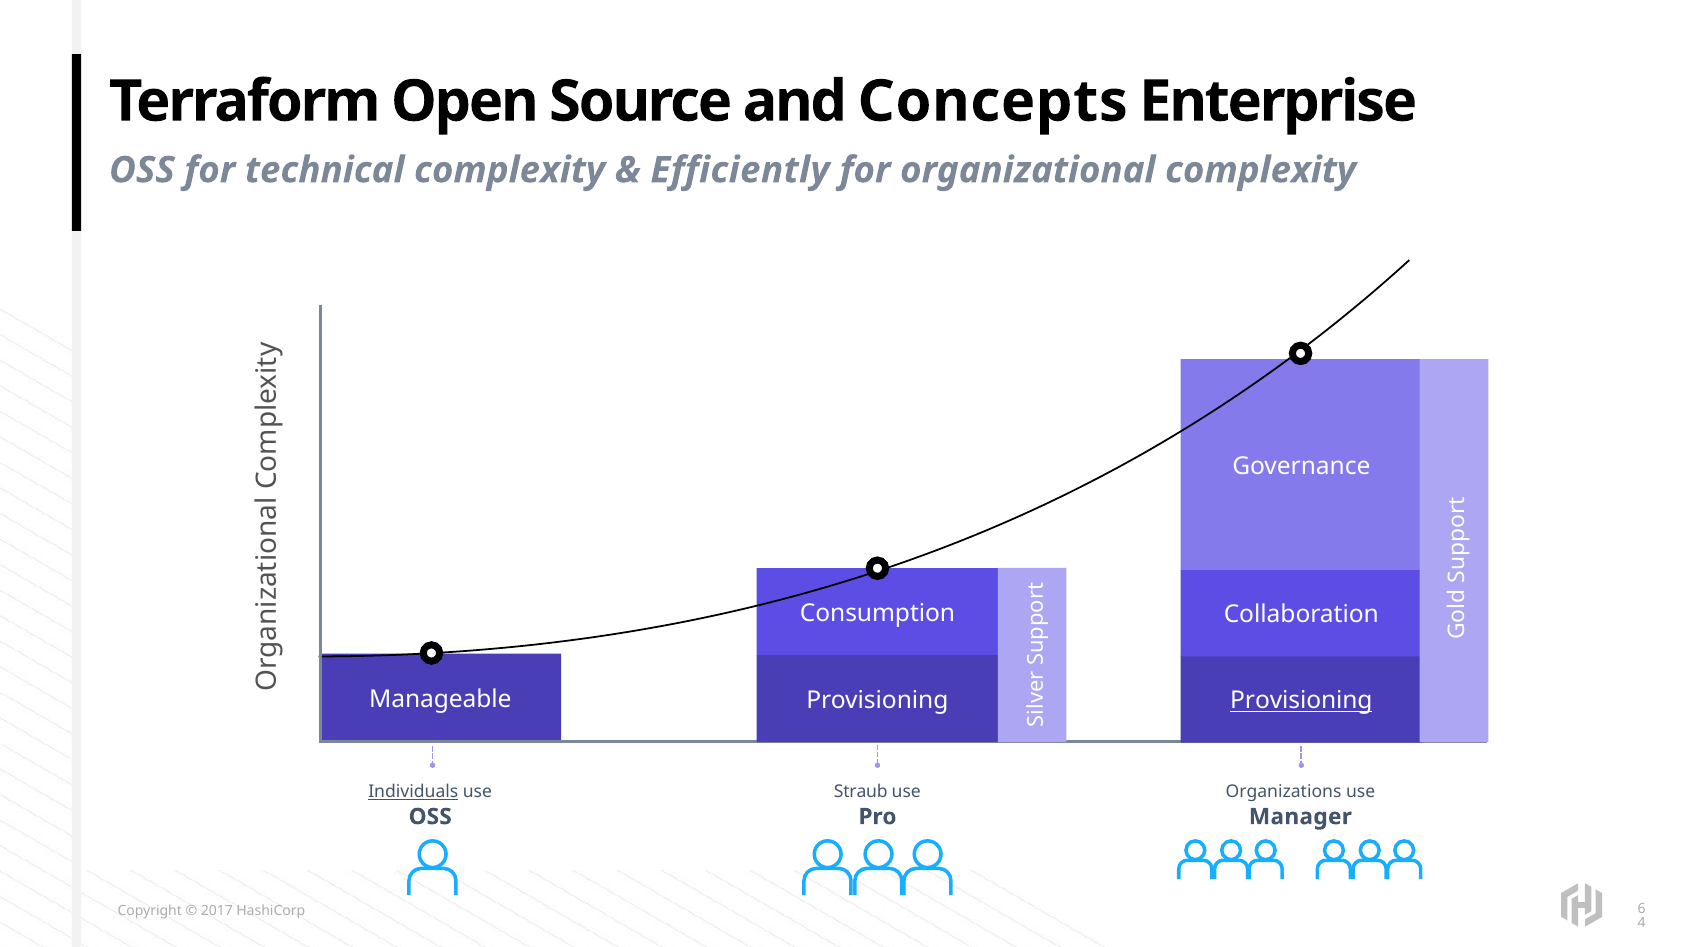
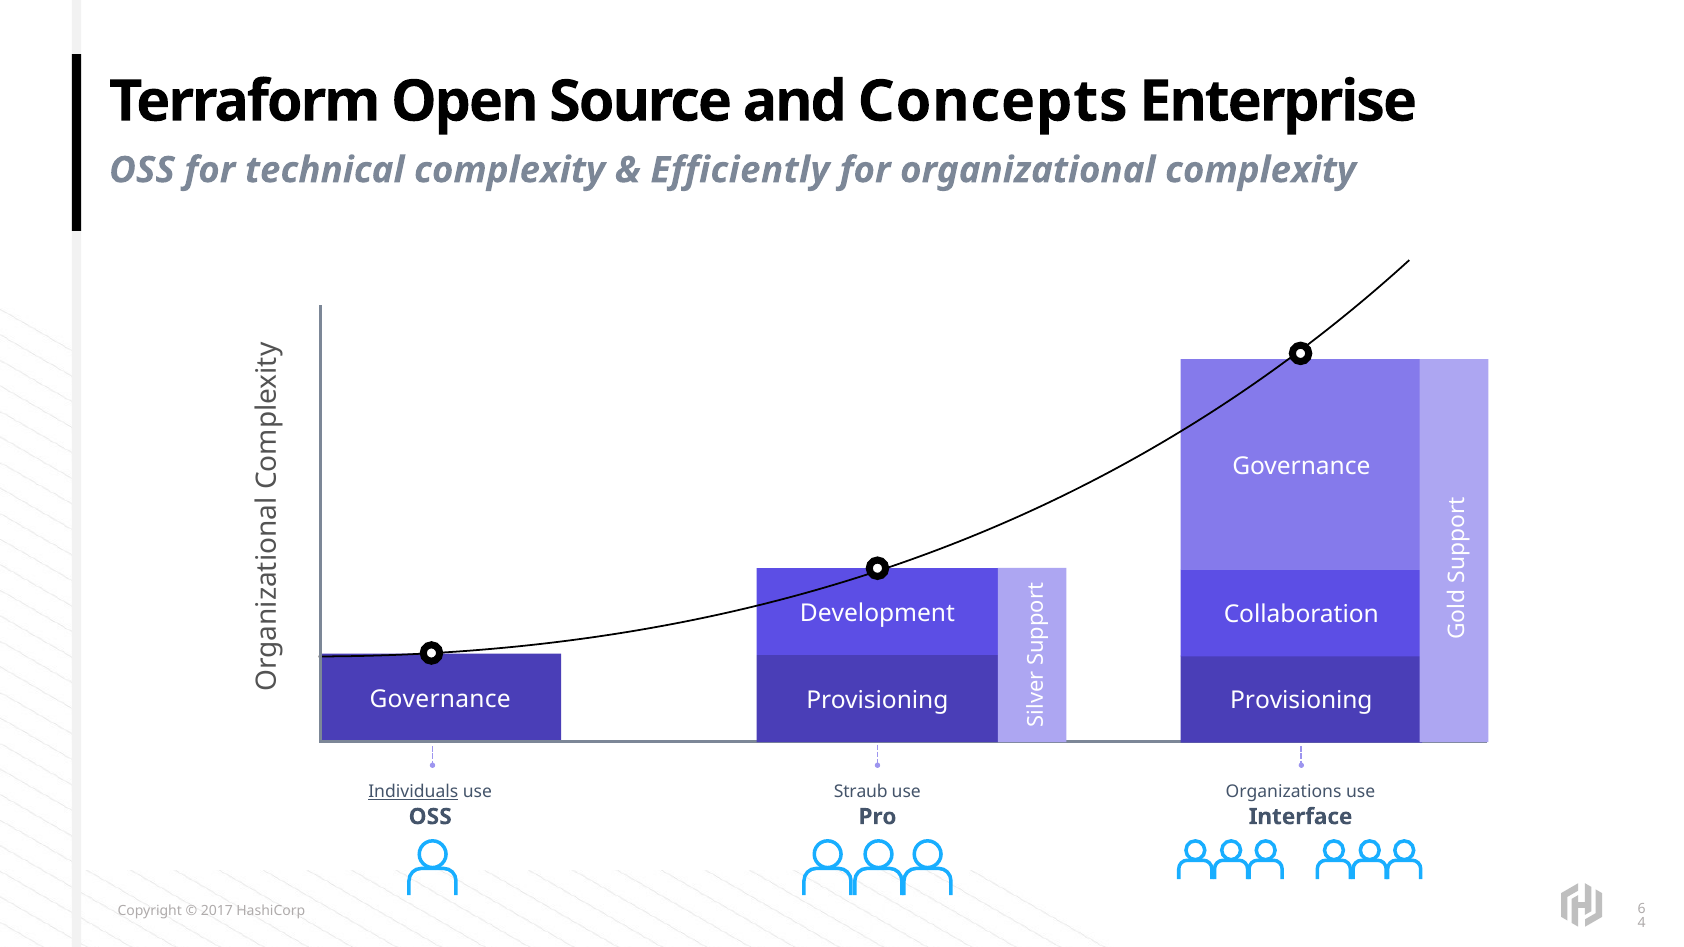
Consumption: Consumption -> Development
Manageable at (440, 699): Manageable -> Governance
Provisioning at (1301, 701) underline: present -> none
Manager: Manager -> Interface
